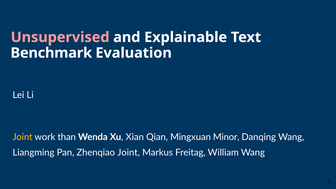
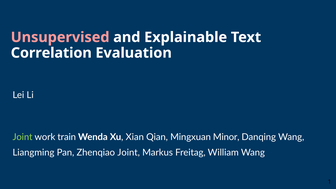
Benchmark: Benchmark -> Correlation
Joint at (23, 137) colour: yellow -> light green
than: than -> train
